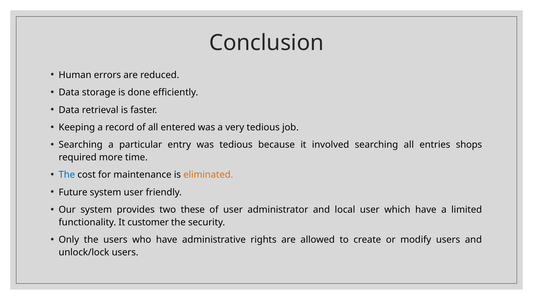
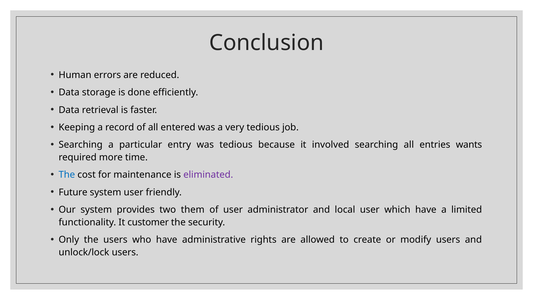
shops: shops -> wants
eliminated colour: orange -> purple
these: these -> them
